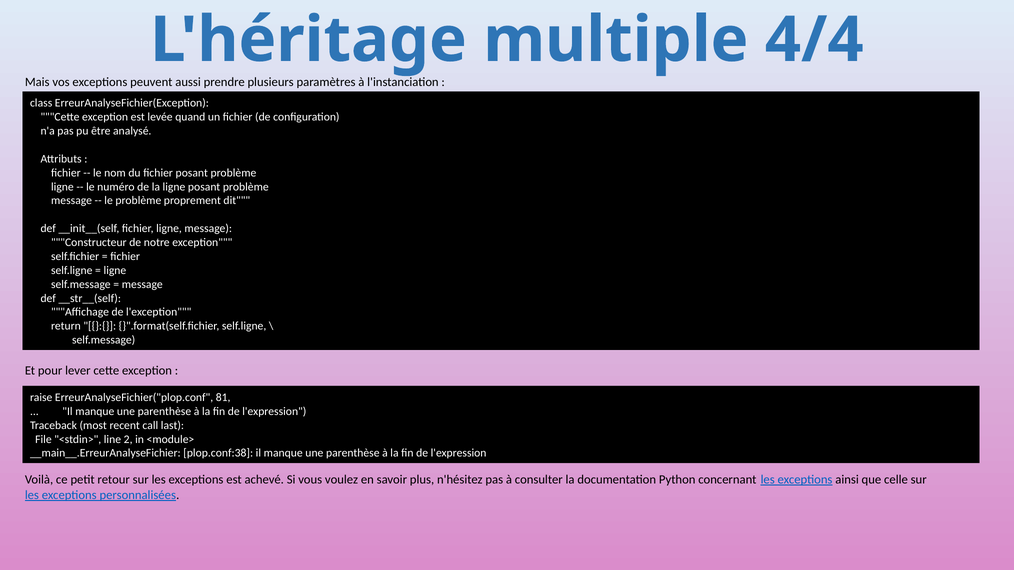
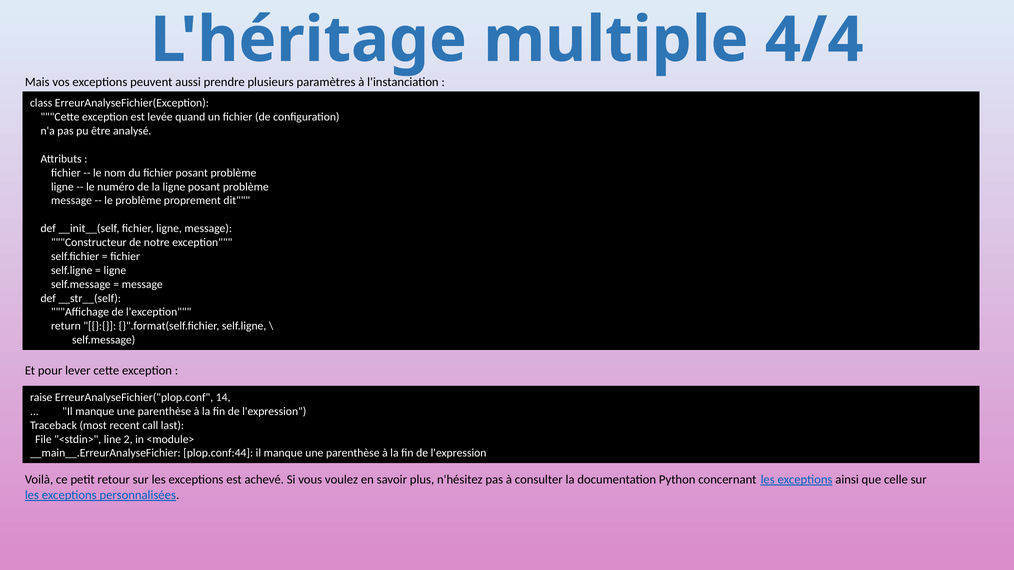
81: 81 -> 14
plop.conf:38: plop.conf:38 -> plop.conf:44
